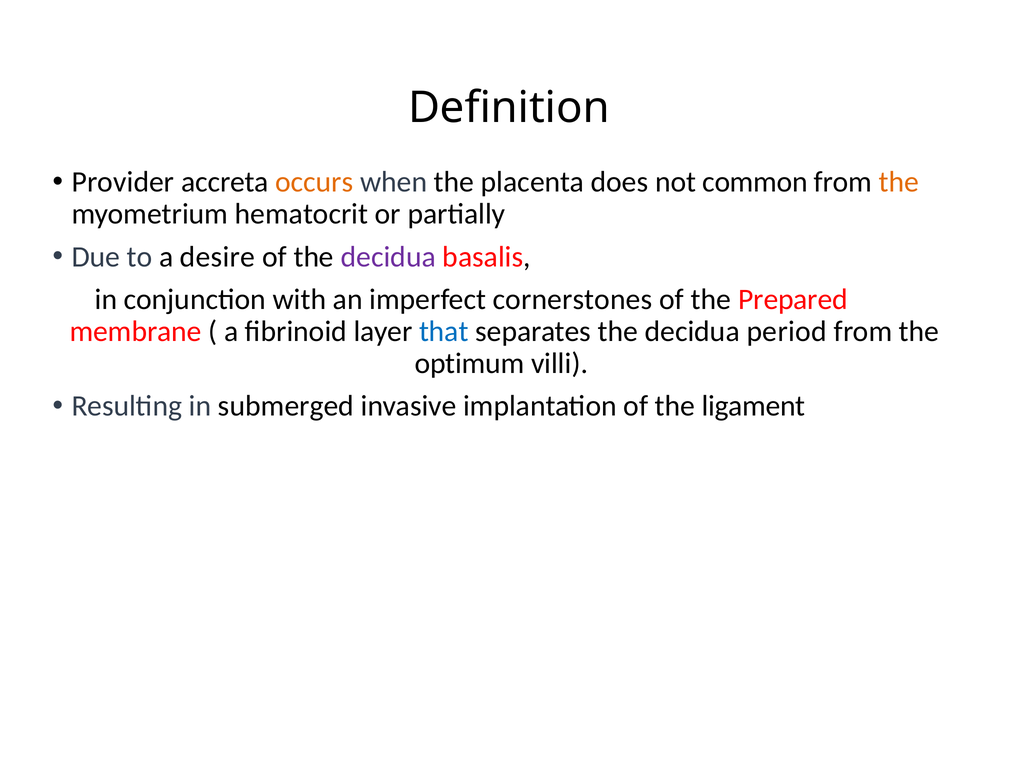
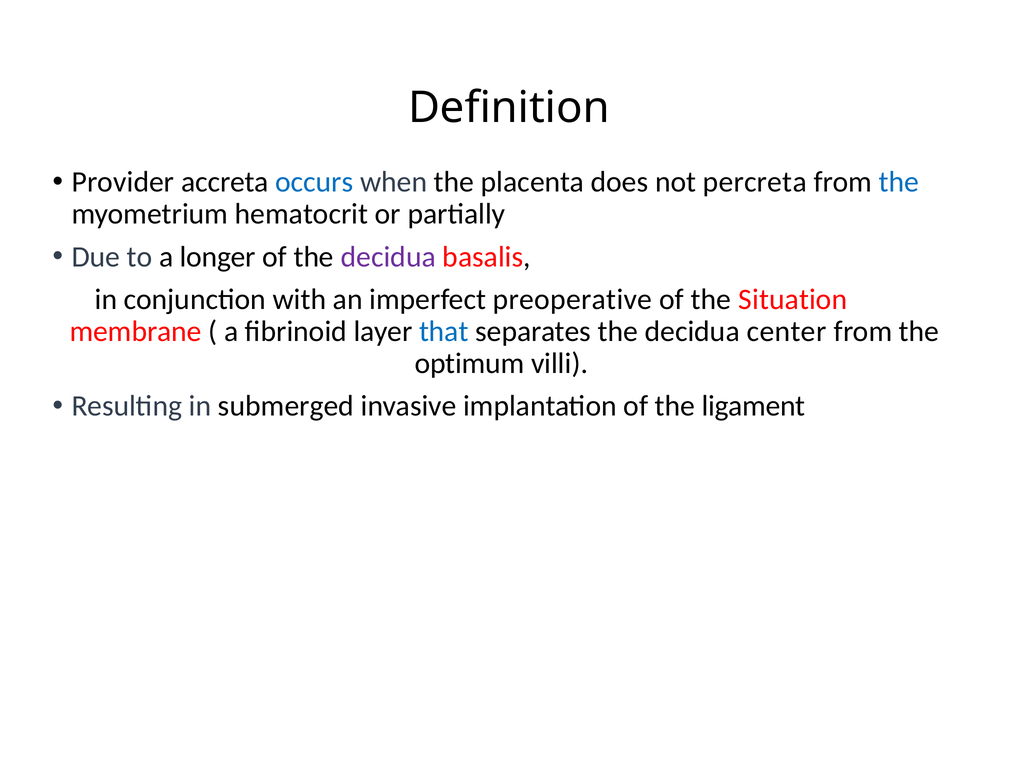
occurs colour: orange -> blue
common: common -> percreta
the at (899, 182) colour: orange -> blue
desire: desire -> longer
cornerstones: cornerstones -> preoperative
Prepared: Prepared -> Situation
period: period -> center
